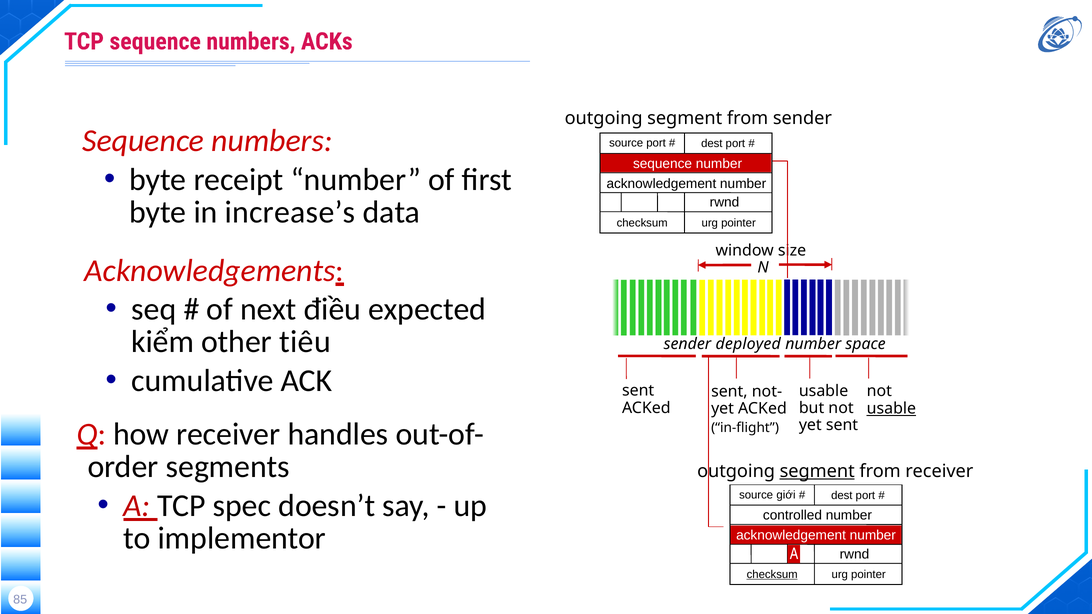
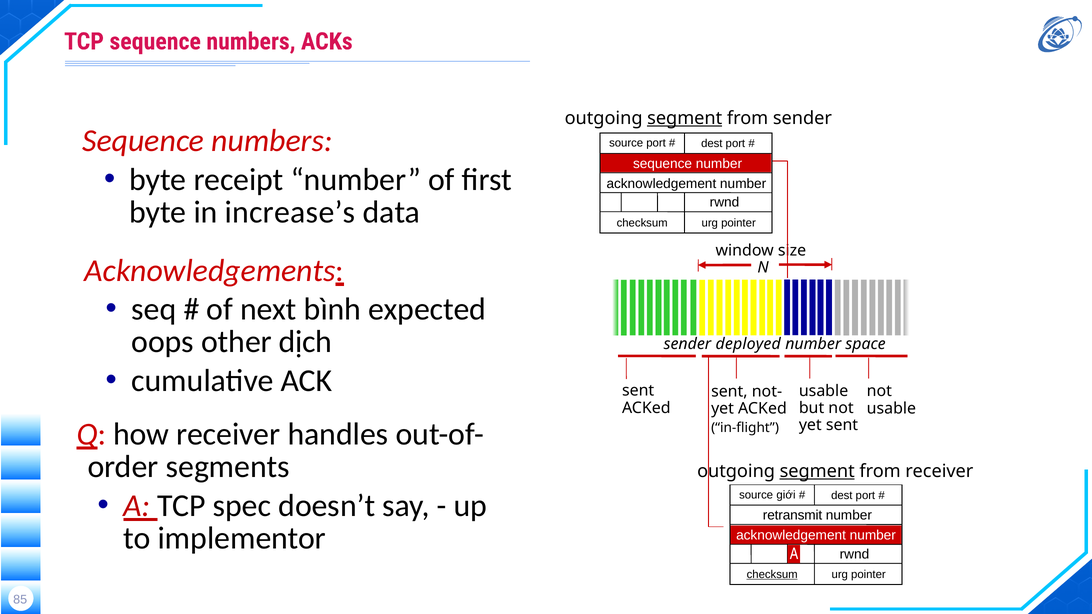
segment at (685, 118) underline: none -> present
điều: điều -> bình
kiểm: kiểm -> oops
tiêu: tiêu -> dịch
usable at (891, 409) underline: present -> none
controlled: controlled -> retransmit
